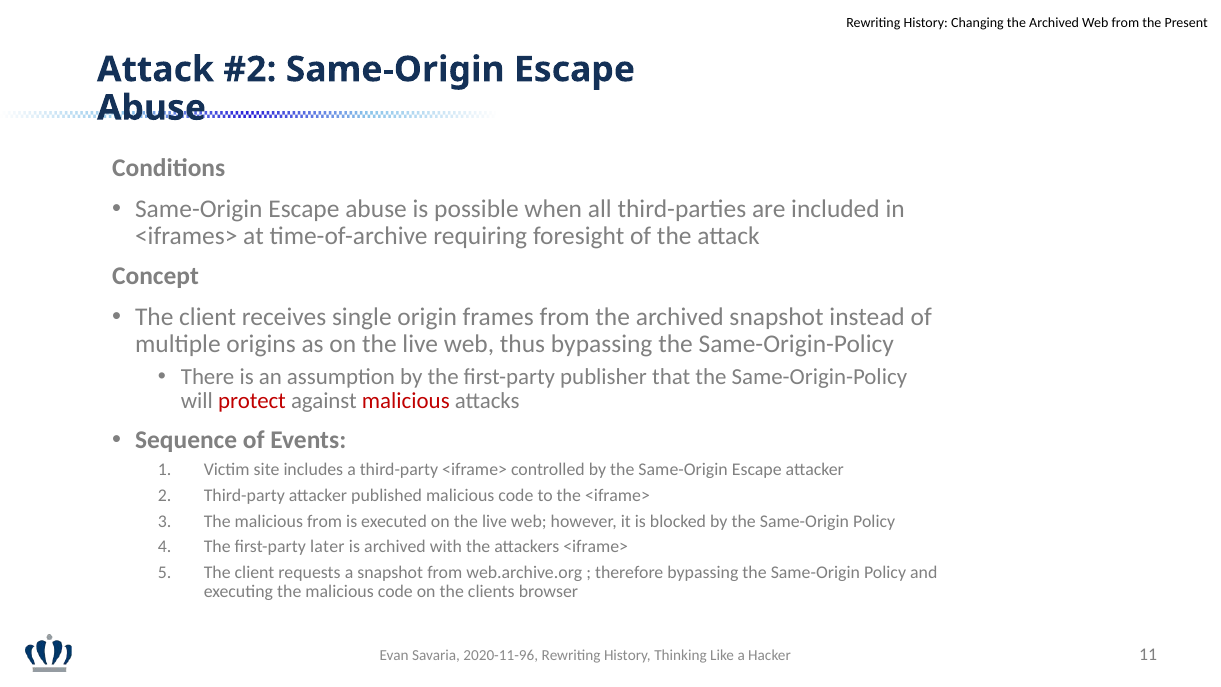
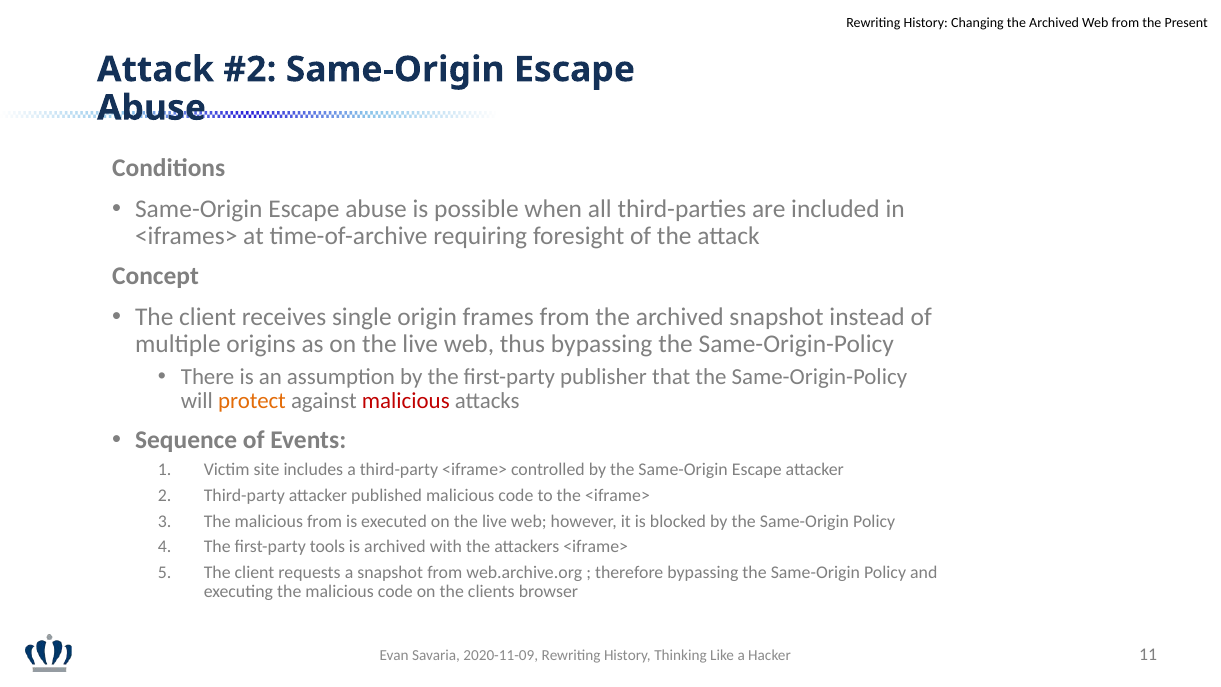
protect colour: red -> orange
later: later -> tools
2020-11-96: 2020-11-96 -> 2020-11-09
